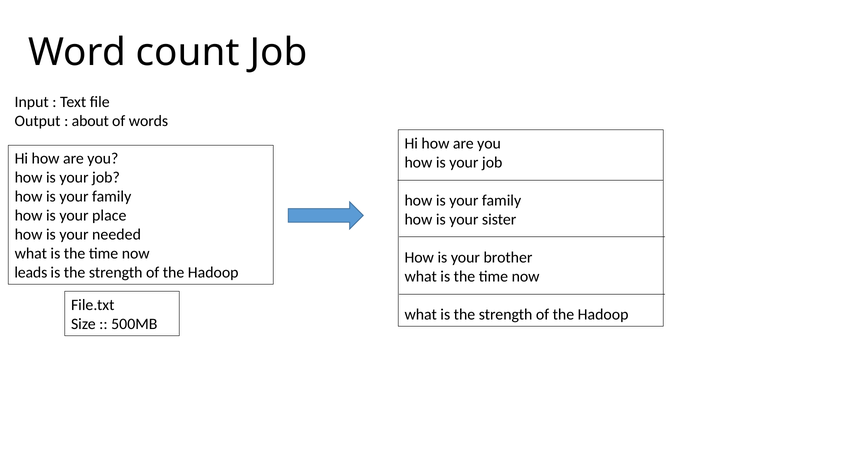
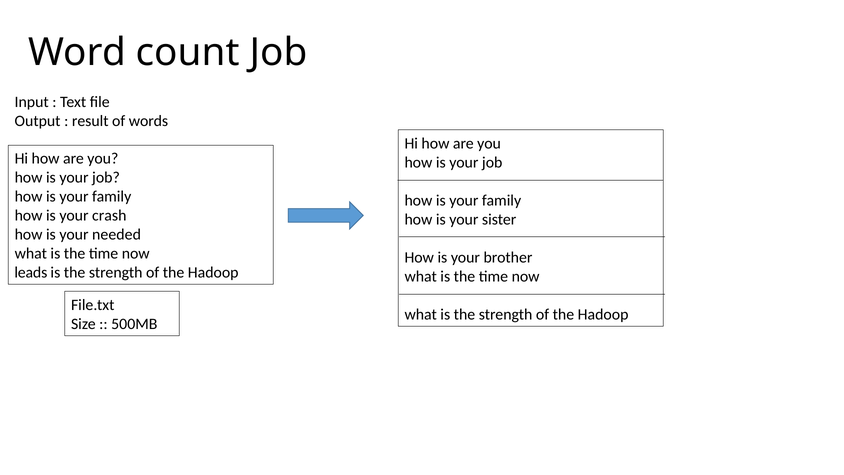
about: about -> result
place: place -> crash
